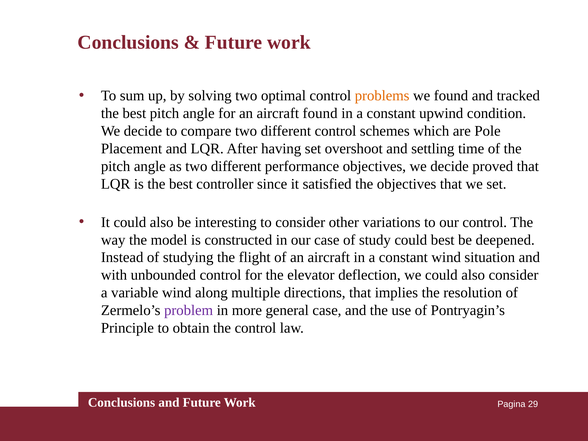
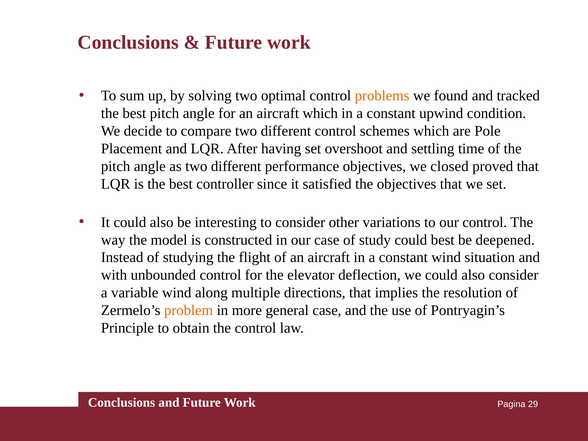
aircraft found: found -> which
objectives we decide: decide -> closed
problem colour: purple -> orange
